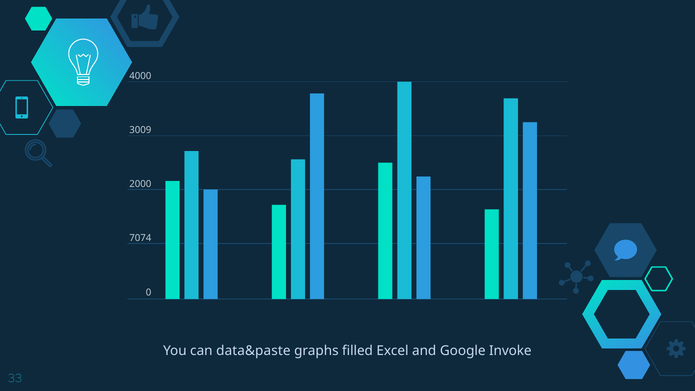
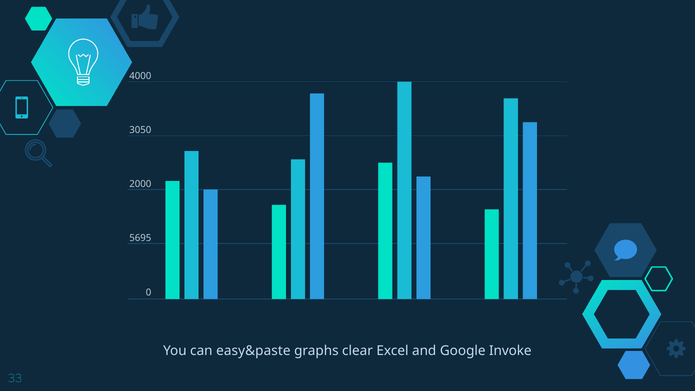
3009: 3009 -> 3050
7074: 7074 -> 5695
data&paste: data&paste -> easy&paste
filled: filled -> clear
